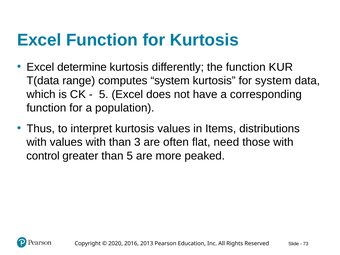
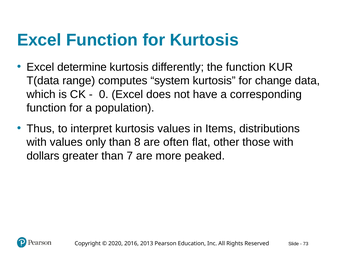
for system: system -> change
5 at (104, 94): 5 -> 0
values with: with -> only
3: 3 -> 8
need: need -> other
control: control -> dollars
than 5: 5 -> 7
